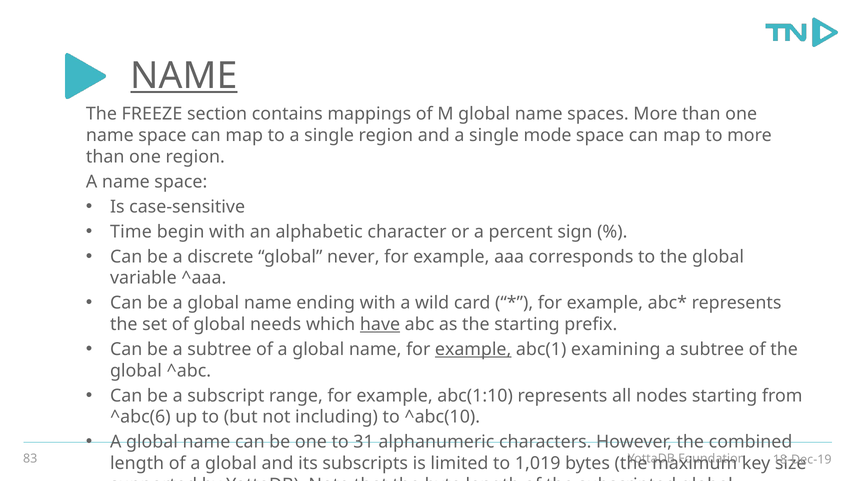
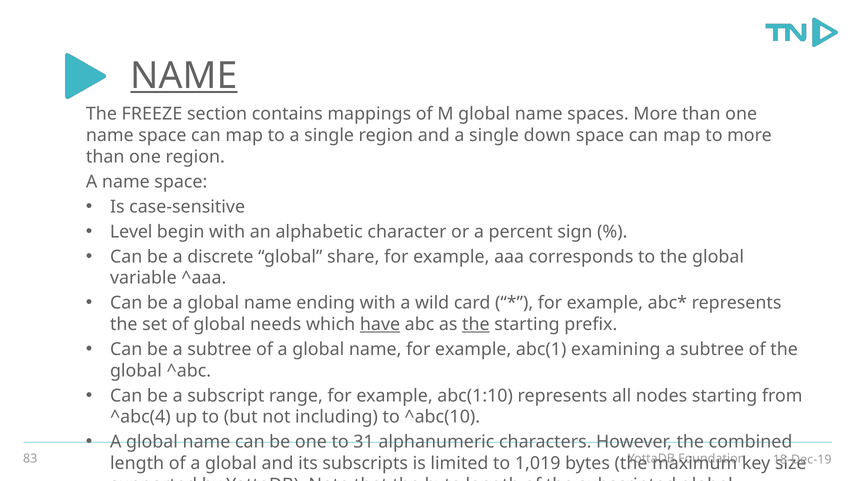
mode: mode -> down
Time: Time -> Level
never: never -> share
the at (476, 324) underline: none -> present
example at (473, 349) underline: present -> none
^abc(6: ^abc(6 -> ^abc(4
